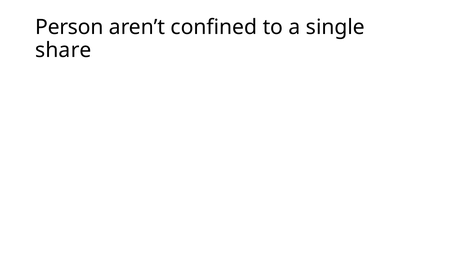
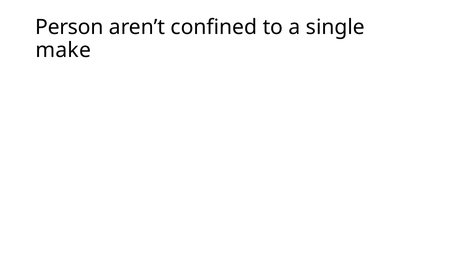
share: share -> make
